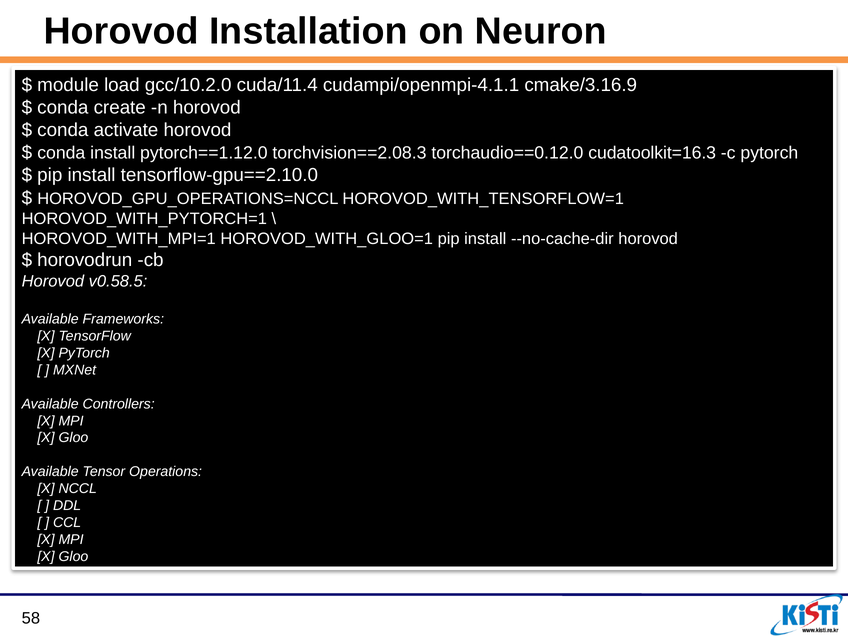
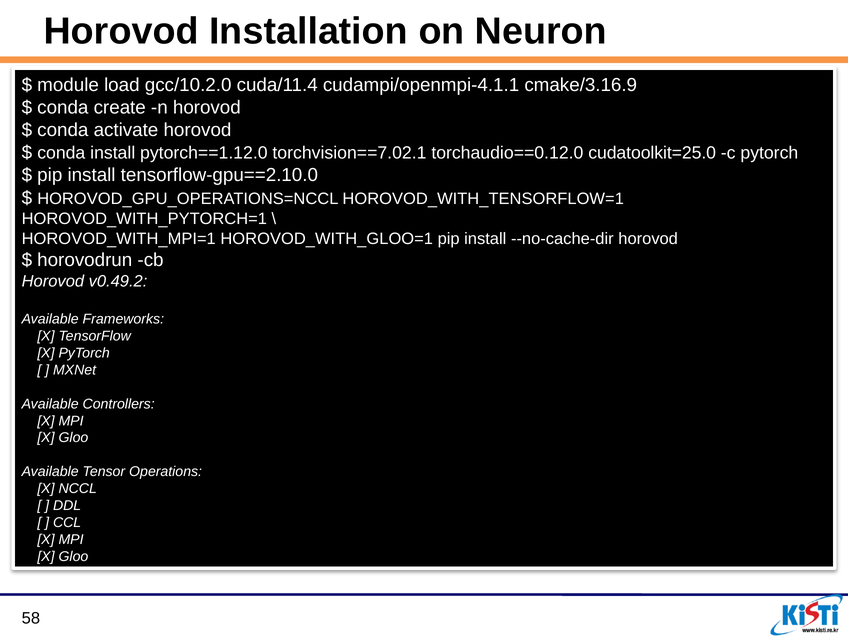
torchvision==2.08.3: torchvision==2.08.3 -> torchvision==7.02.1
cudatoolkit=16.3: cudatoolkit=16.3 -> cudatoolkit=25.0
v0.58.5: v0.58.5 -> v0.49.2
